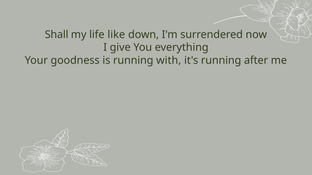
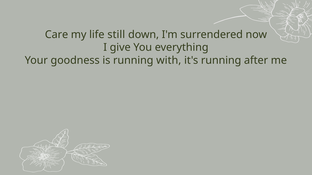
Shall: Shall -> Care
like: like -> still
